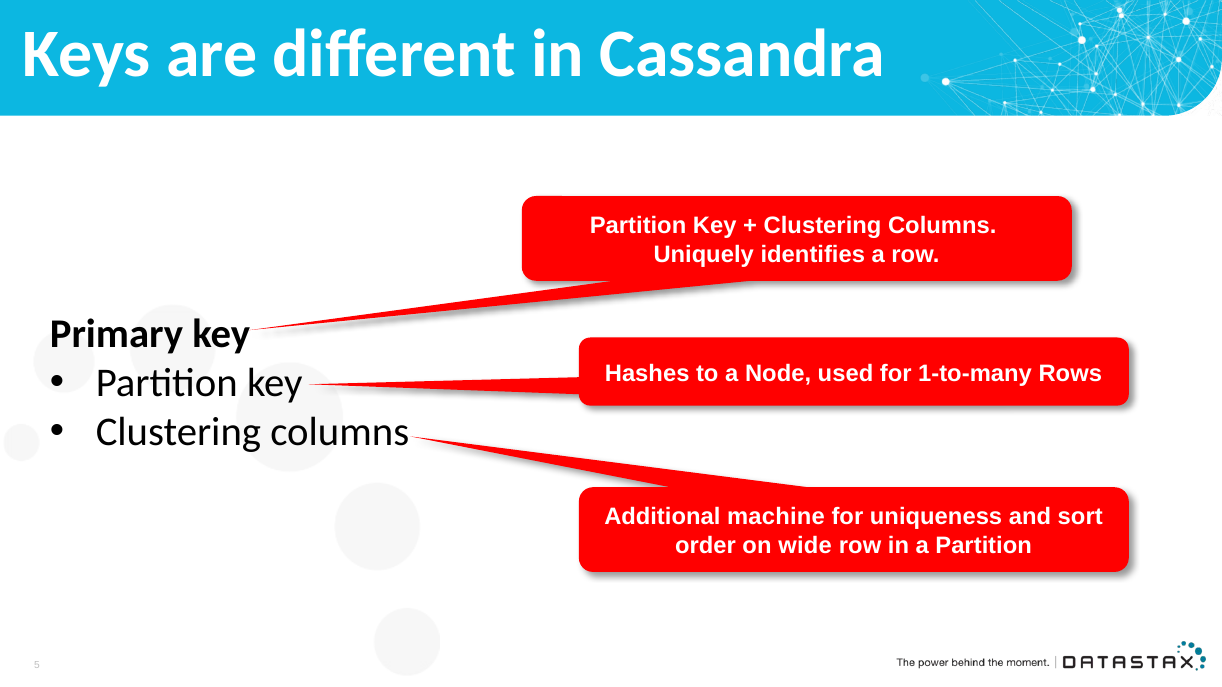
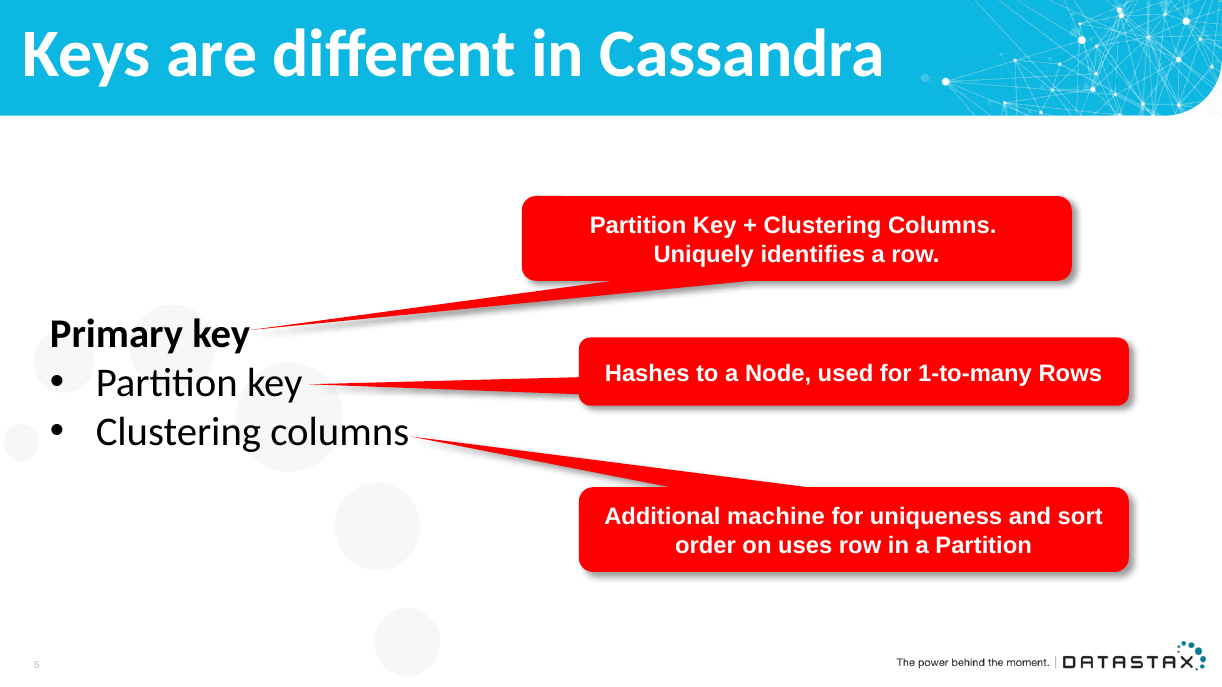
wide: wide -> uses
